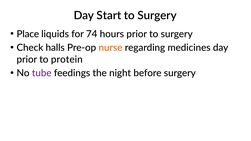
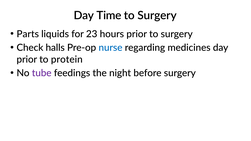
Start: Start -> Time
Place: Place -> Parts
74: 74 -> 23
nurse colour: orange -> blue
